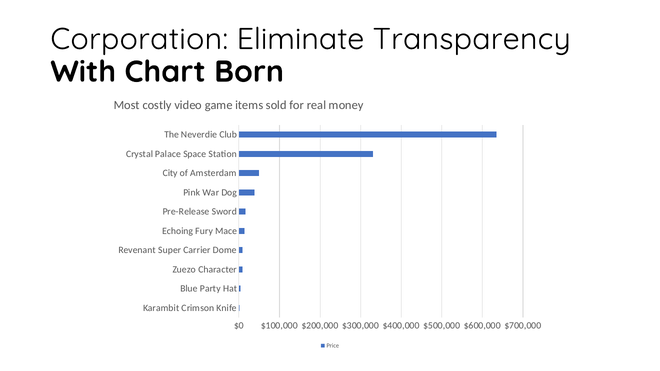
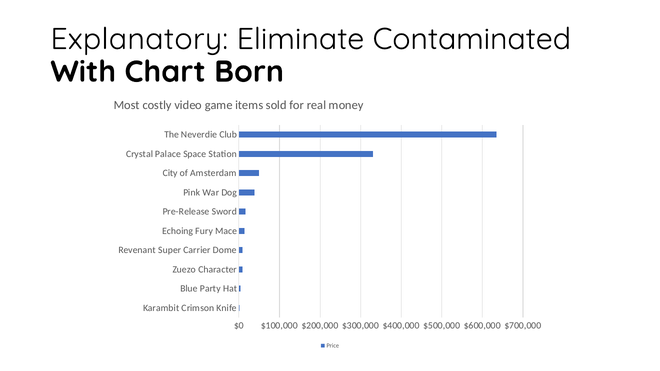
Corporation: Corporation -> Explanatory
Transparency: Transparency -> Contaminated
